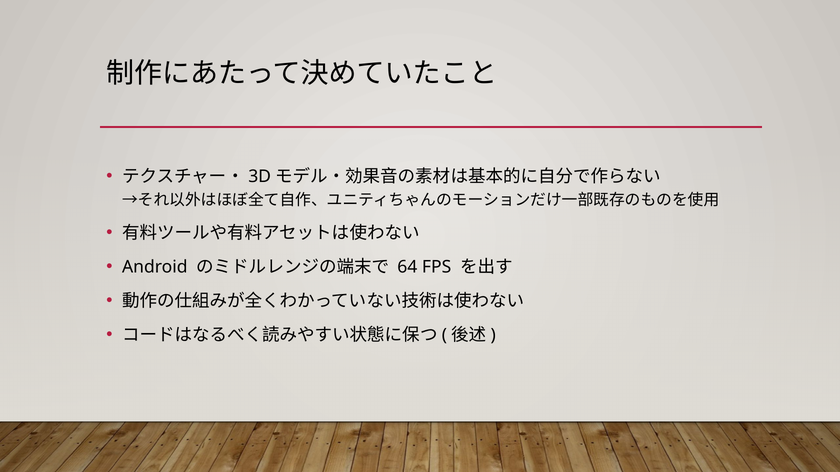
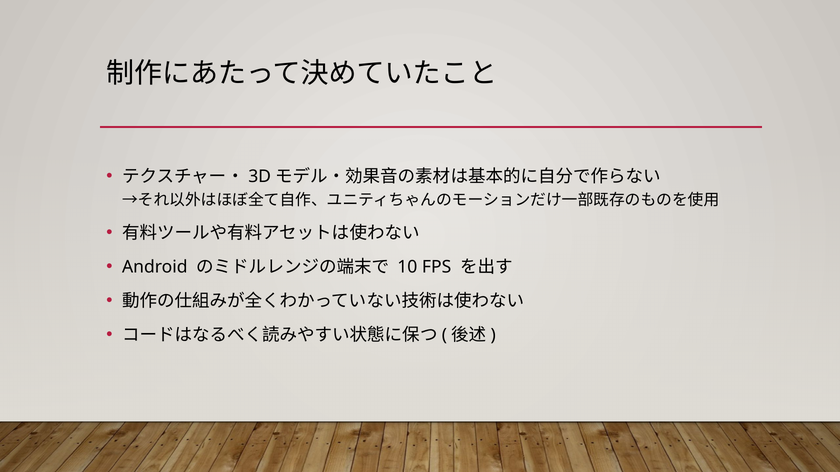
64: 64 -> 10
